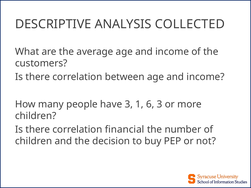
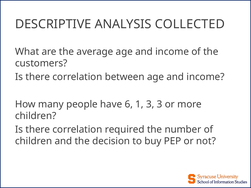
have 3: 3 -> 6
1 6: 6 -> 3
financial: financial -> required
